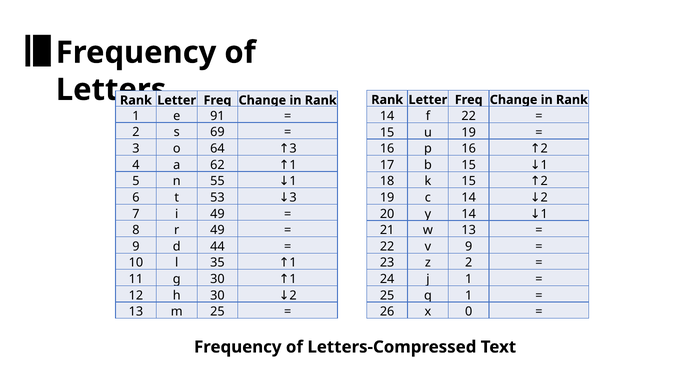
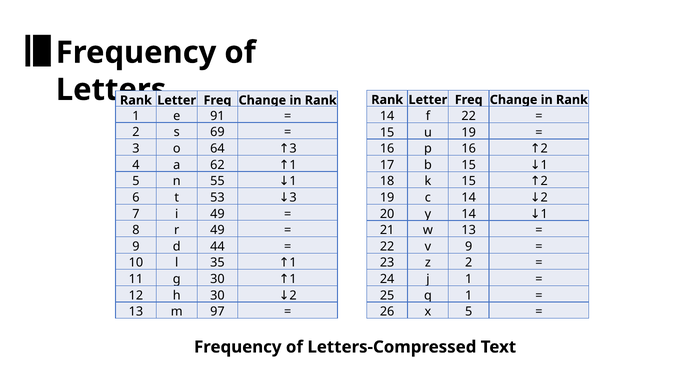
x 0: 0 -> 5
m 25: 25 -> 97
